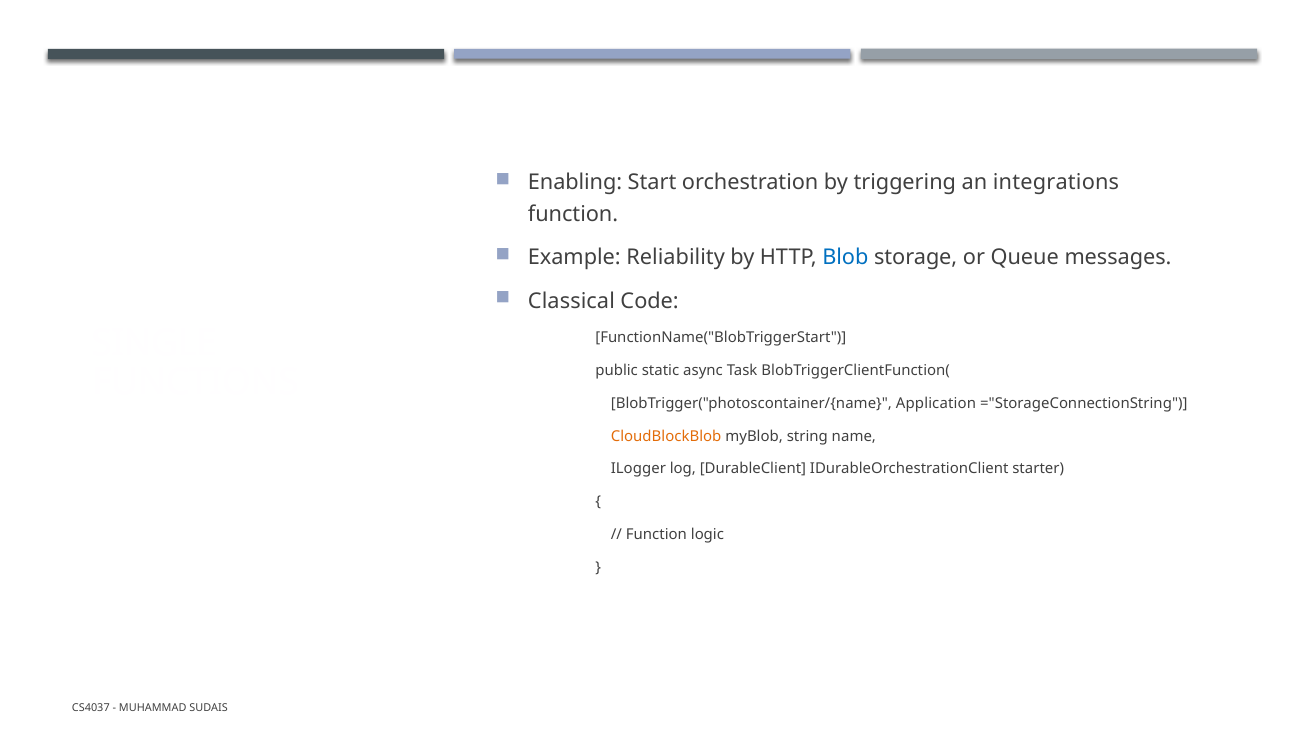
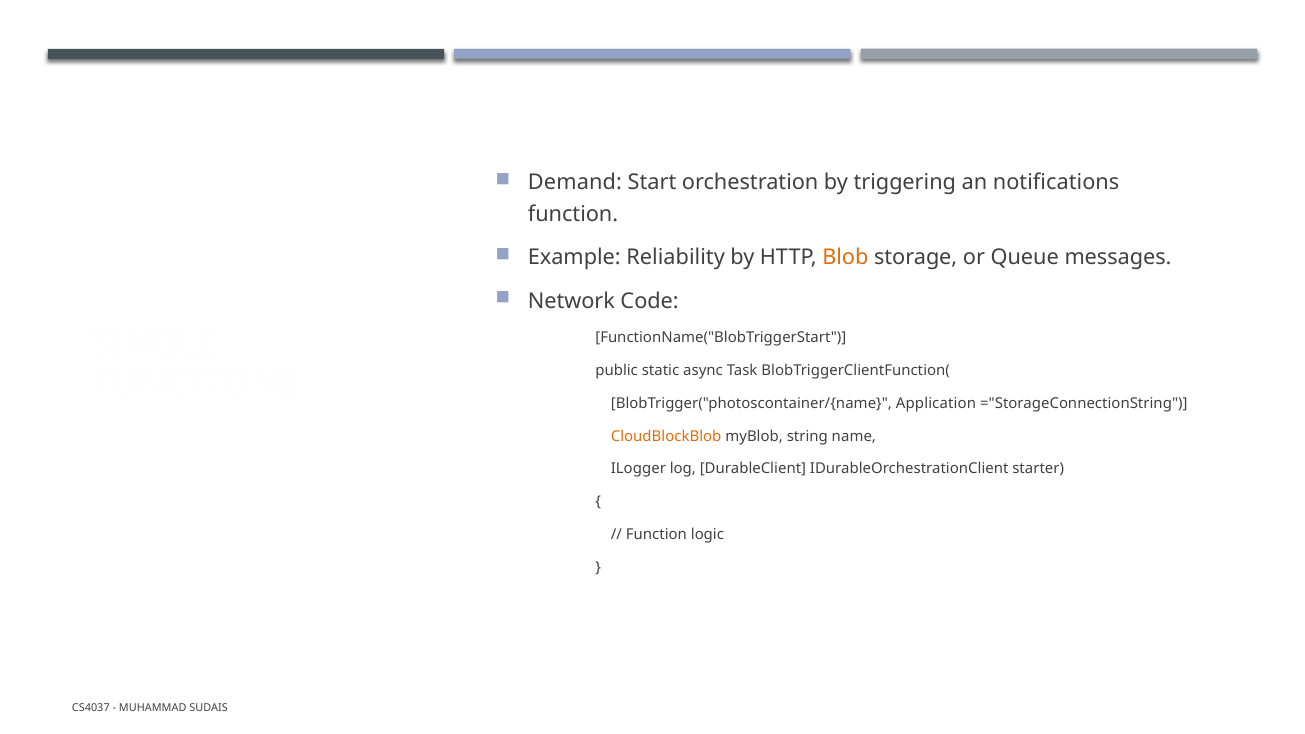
Enabling: Enabling -> Demand
integrations: integrations -> notifications
Blob colour: blue -> orange
Classical: Classical -> Network
